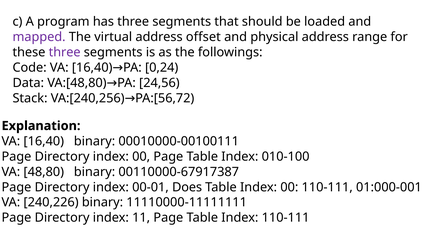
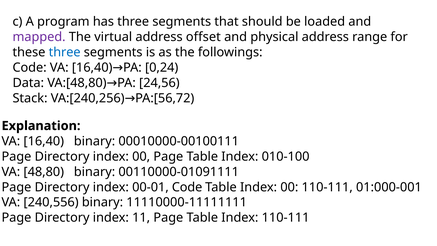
three at (65, 52) colour: purple -> blue
00110000-67917387: 00110000-67917387 -> 00110000-01091111
00-01 Does: Does -> Code
240,226: 240,226 -> 240,556
